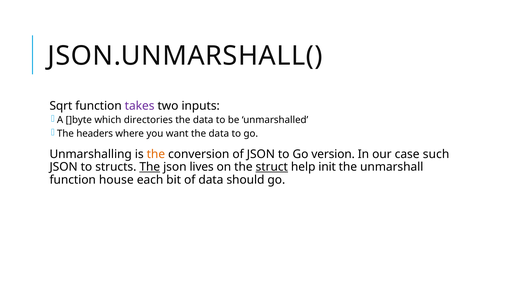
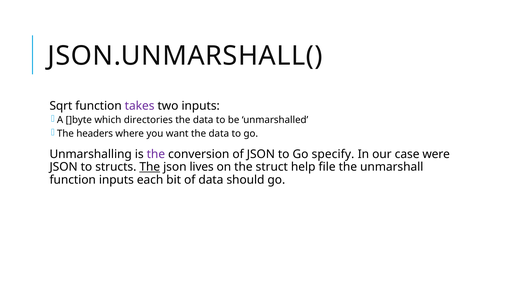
the at (156, 154) colour: orange -> purple
version: version -> specify
such: such -> were
struct underline: present -> none
init: init -> file
function house: house -> inputs
